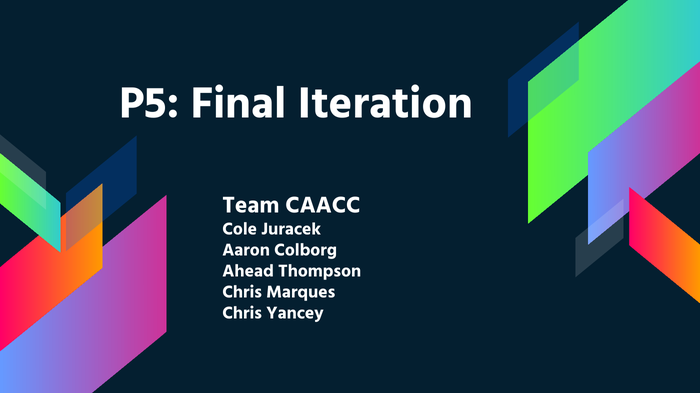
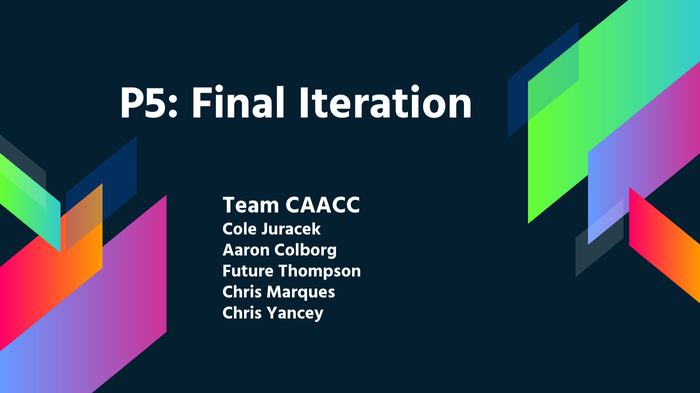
Ahead: Ahead -> Future
